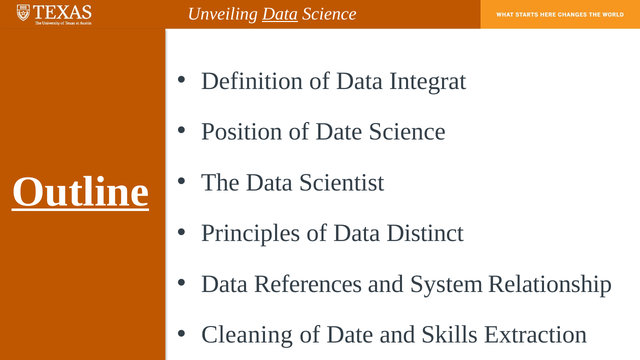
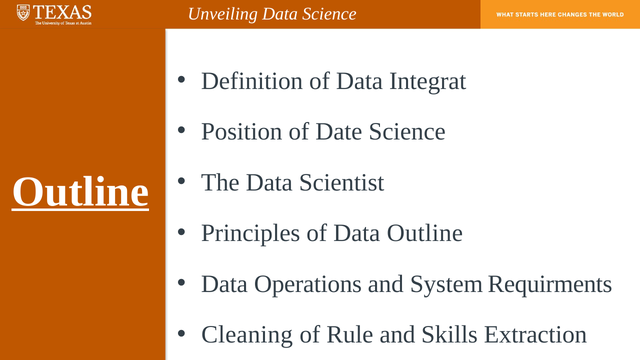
Data at (280, 14) underline: present -> none
Data Distinct: Distinct -> Outline
References: References -> Operations
Relationship: Relationship -> Requirments
Date at (350, 335): Date -> Rule
